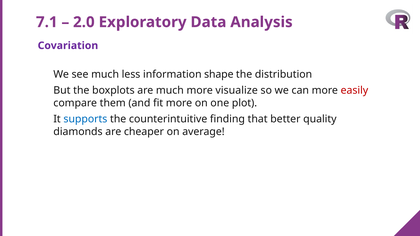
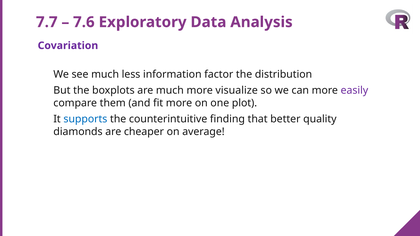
7.1: 7.1 -> 7.7
2.0: 2.0 -> 7.6
shape: shape -> factor
easily colour: red -> purple
